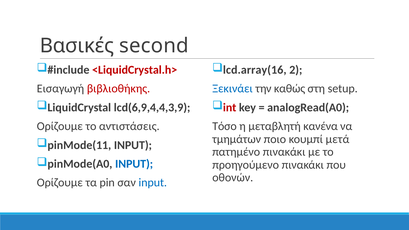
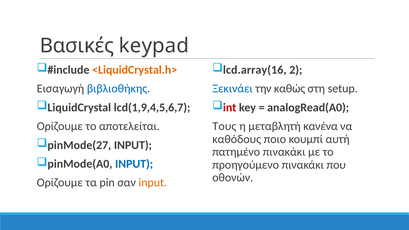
second: second -> keypad
<LiquidCrystal.h> colour: red -> orange
βιβλιοθήκης colour: red -> blue
lcd(6,9,4,4,3,9: lcd(6,9,4,4,3,9 -> lcd(1,9,4,5,6,7
αντιστάσεις: αντιστάσεις -> αποτελείται
Τόσο: Τόσο -> Τους
τμημάτων: τμημάτων -> καθόδους
μετά: μετά -> αυτή
pinMode(11: pinMode(11 -> pinMode(27
input at (153, 183) colour: blue -> orange
